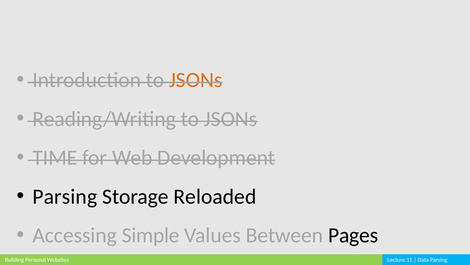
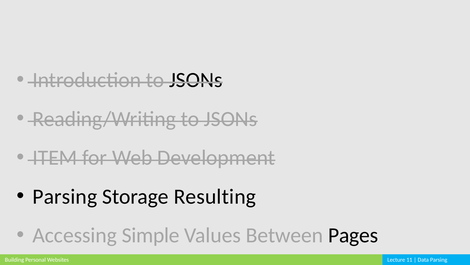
JSONs at (196, 80) colour: orange -> black
TIME: TIME -> ITEM
Reloaded: Reloaded -> Resulting
